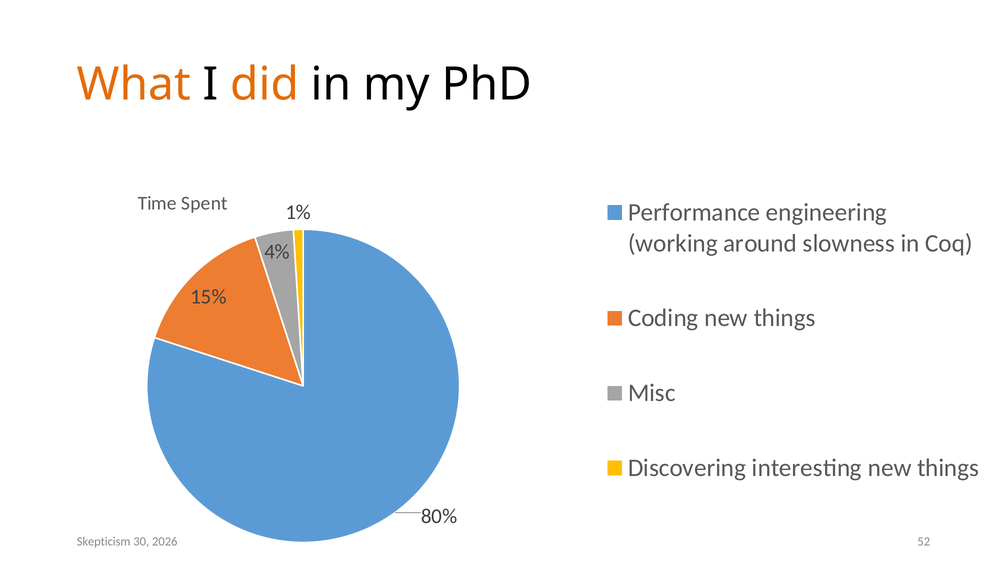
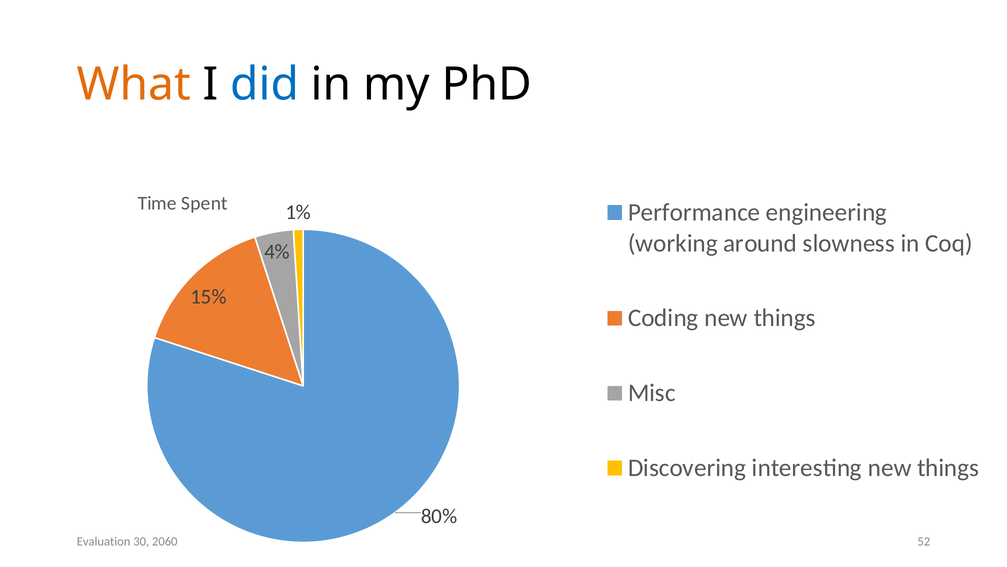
did colour: orange -> blue
Skepticism: Skepticism -> Evaluation
2026: 2026 -> 2060
